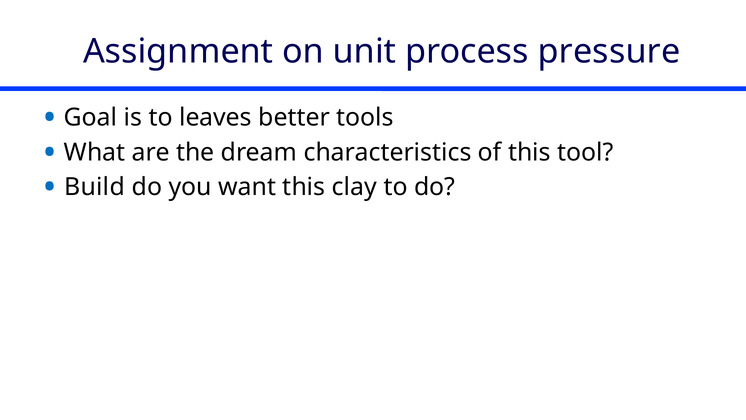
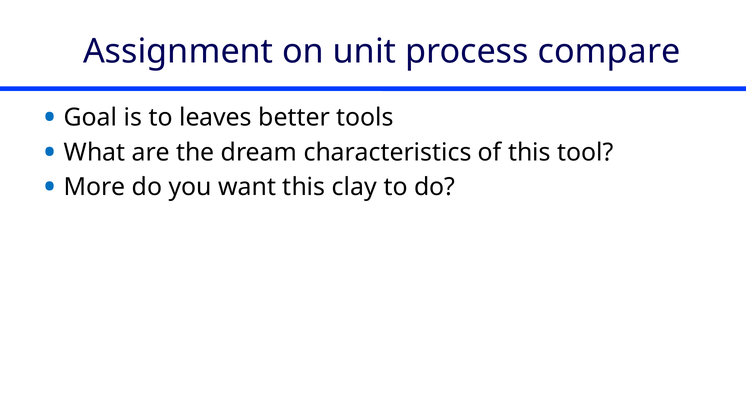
pressure: pressure -> compare
Build: Build -> More
